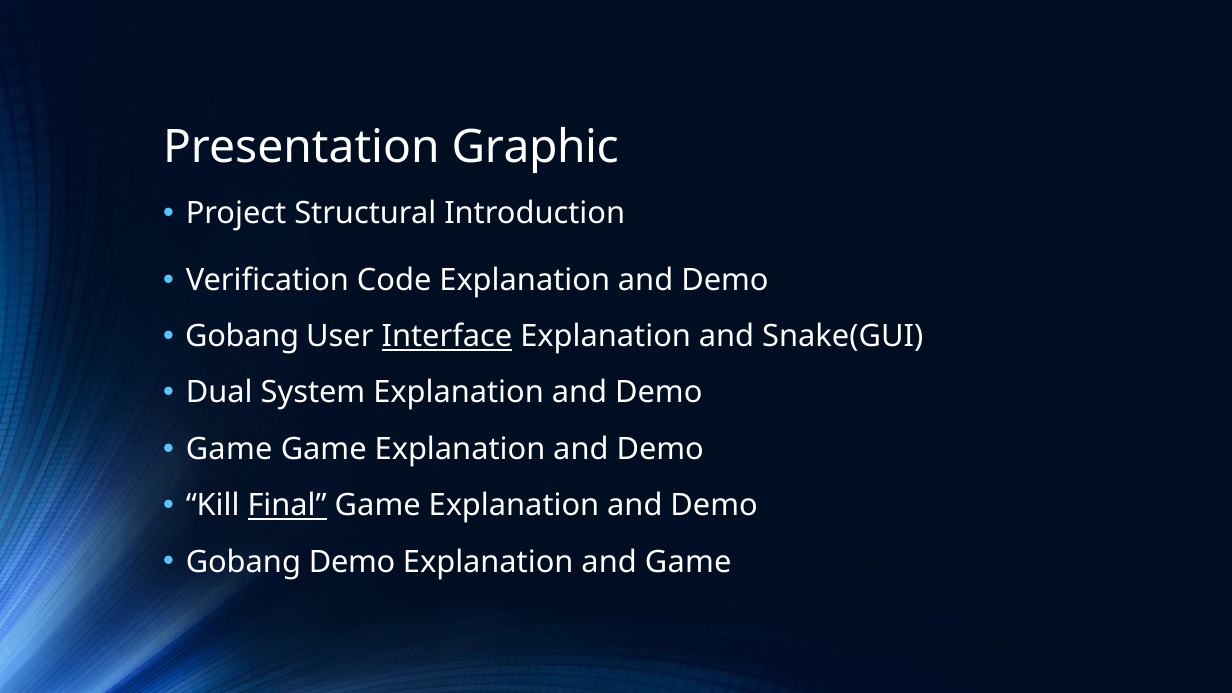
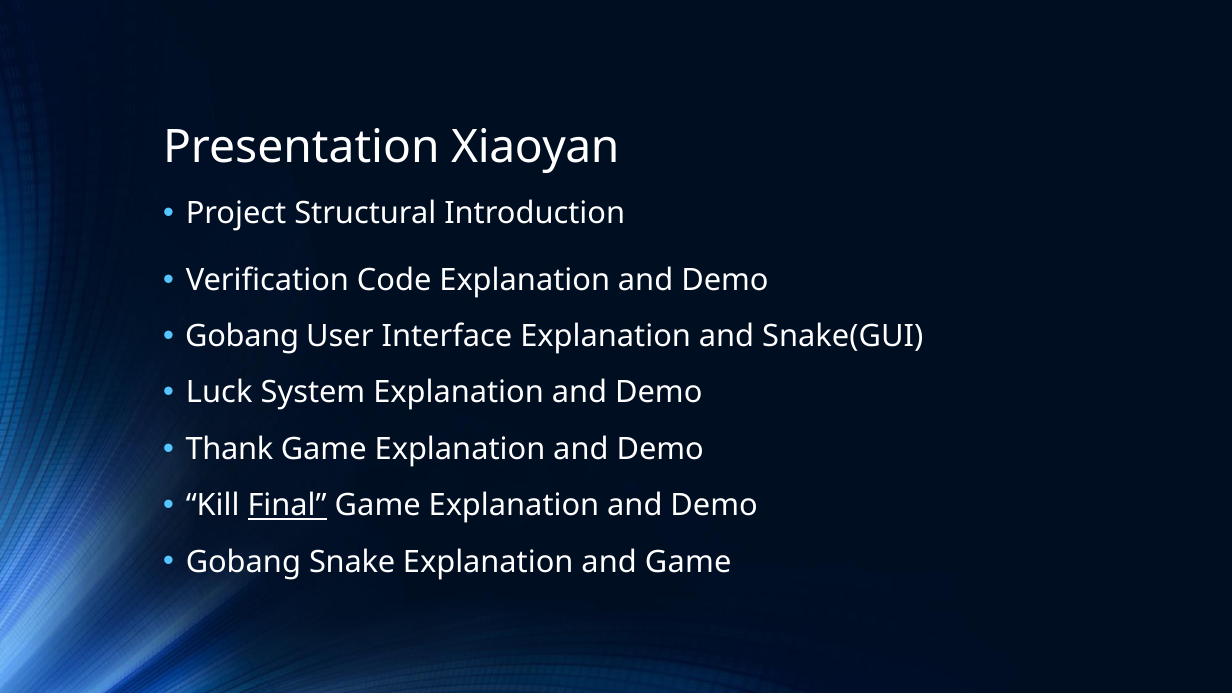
Graphic: Graphic -> Xiaoyan
Interface underline: present -> none
Dual: Dual -> Luck
Game at (229, 449): Game -> Thank
Gobang Demo: Demo -> Snake
